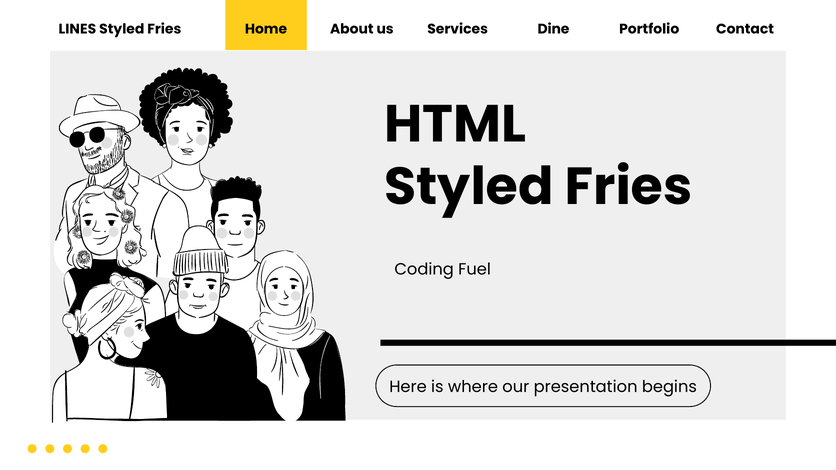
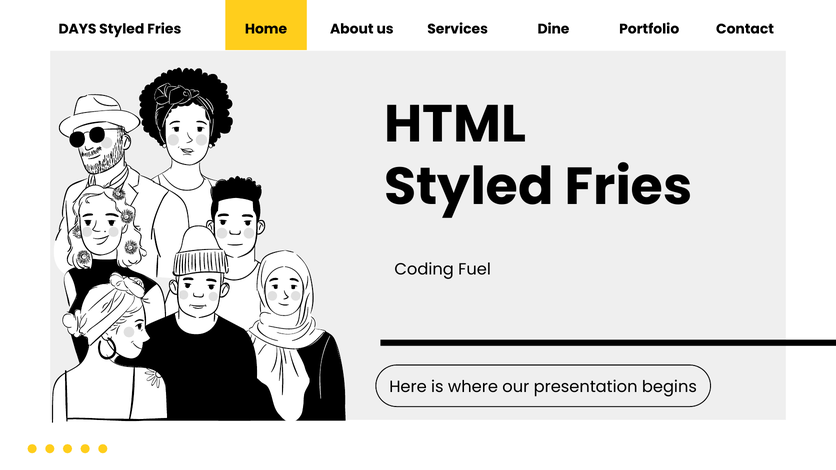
LINES: LINES -> DAYS
